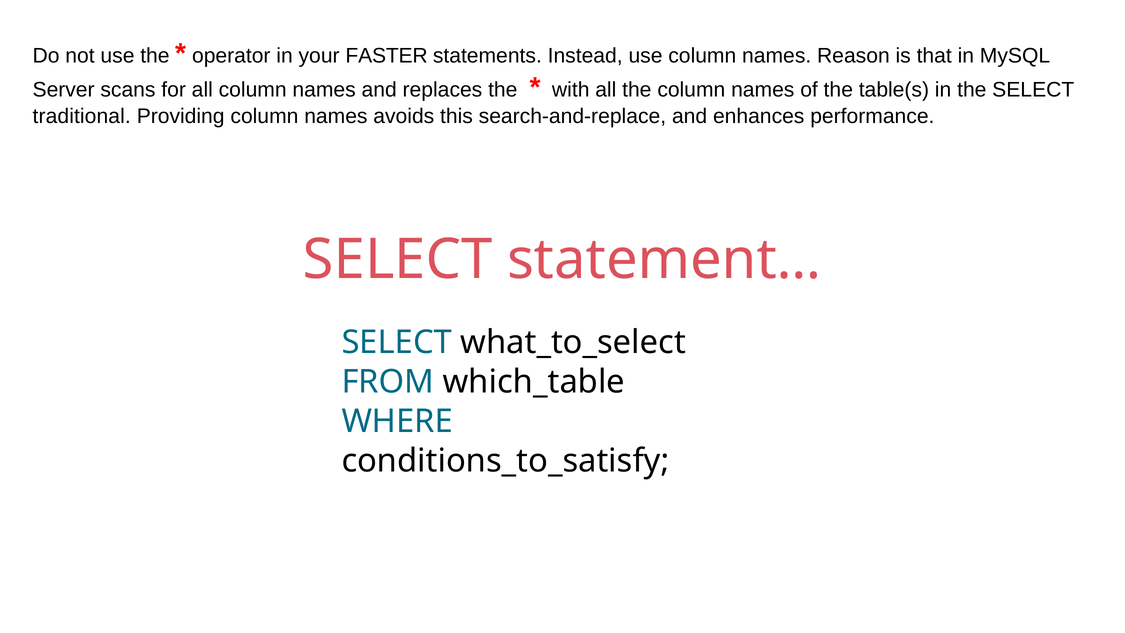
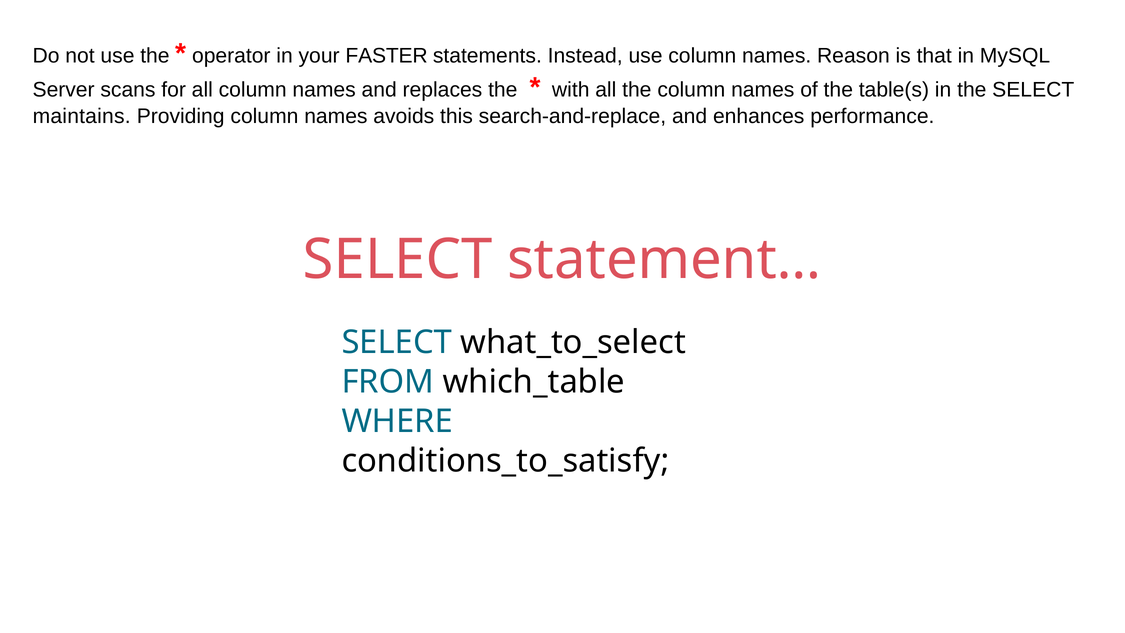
traditional: traditional -> maintains
